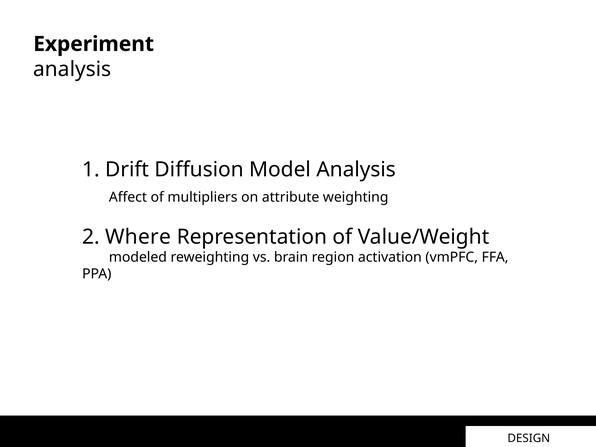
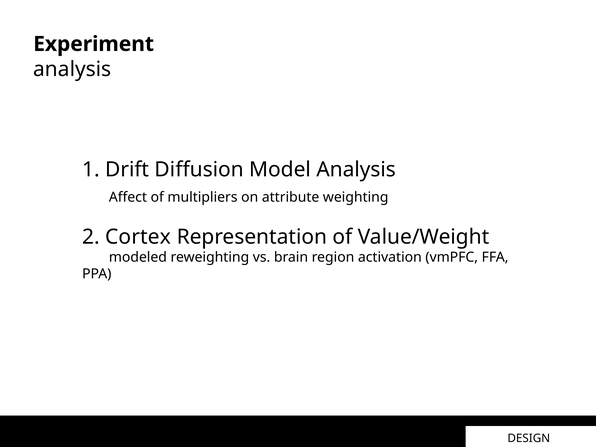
Where: Where -> Cortex
